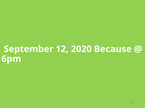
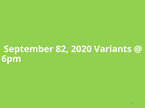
12: 12 -> 82
Because: Because -> Variants
